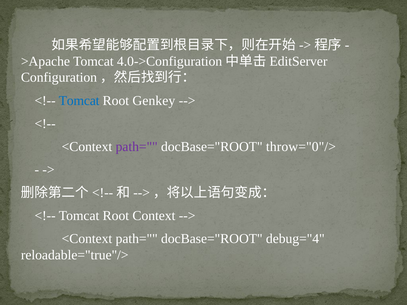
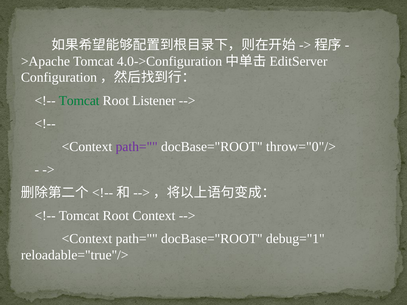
Tomcat at (79, 101) colour: blue -> green
Genkey: Genkey -> Listener
debug="4: debug="4 -> debug="1
